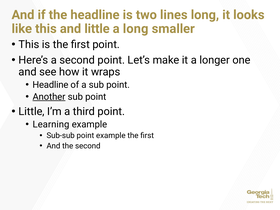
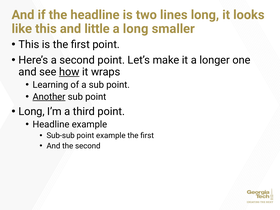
how underline: none -> present
Headline at (50, 85): Headline -> Learning
Little at (32, 112): Little -> Long
Learning at (51, 124): Learning -> Headline
